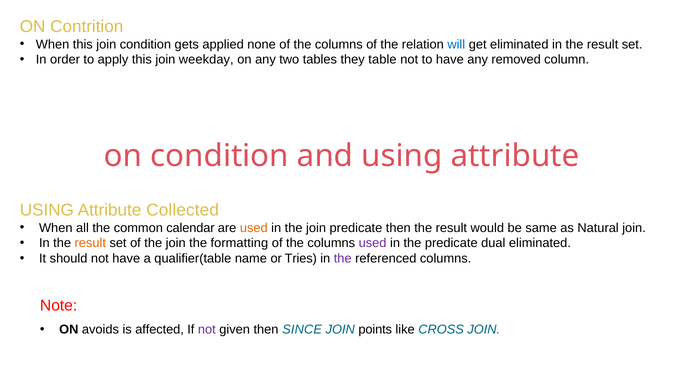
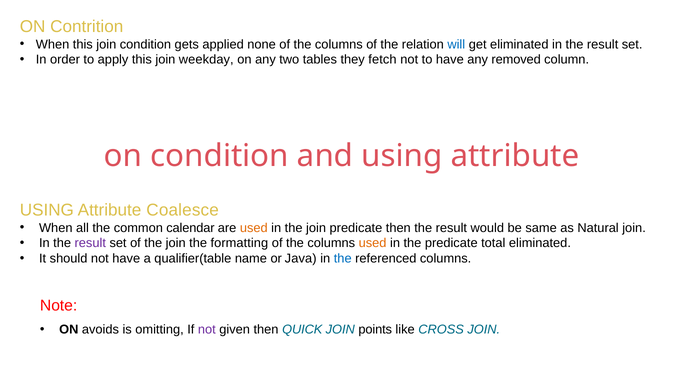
table: table -> fetch
Collected: Collected -> Coalesce
result at (90, 244) colour: orange -> purple
used at (373, 244) colour: purple -> orange
dual: dual -> total
Tries: Tries -> Java
the at (343, 259) colour: purple -> blue
affected: affected -> omitting
SINCE: SINCE -> QUICK
